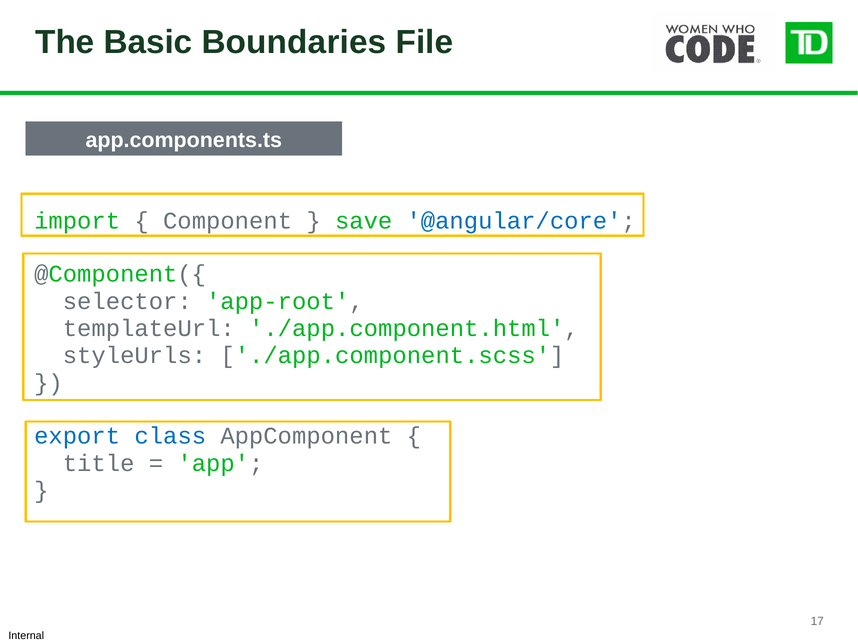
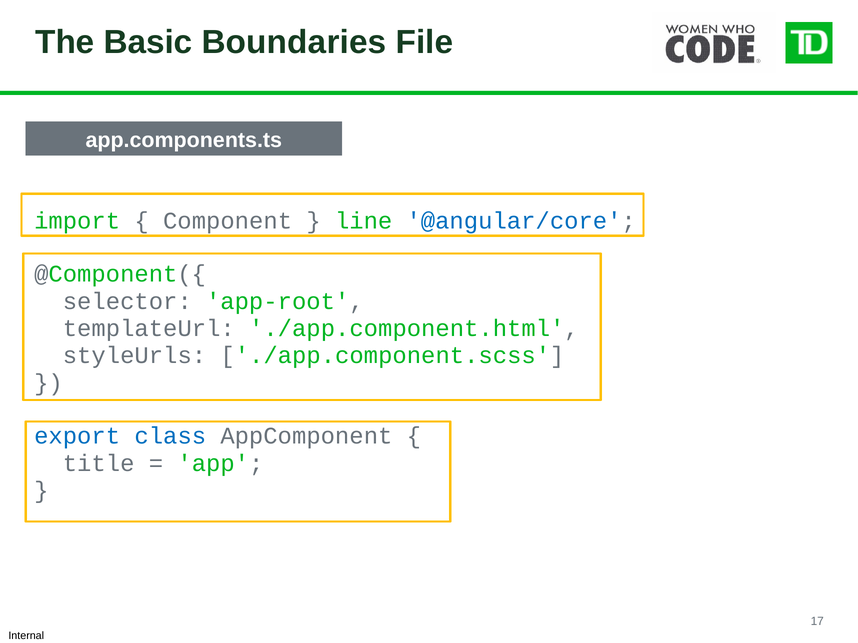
save: save -> line
